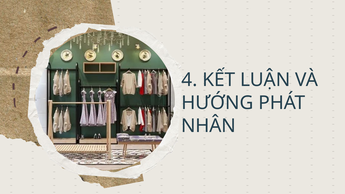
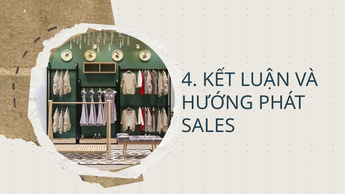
NHÂN: NHÂN -> SALES
